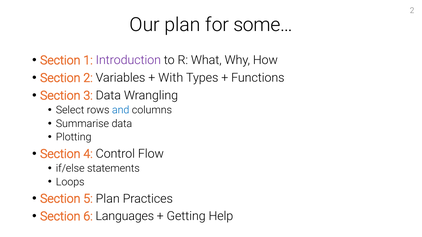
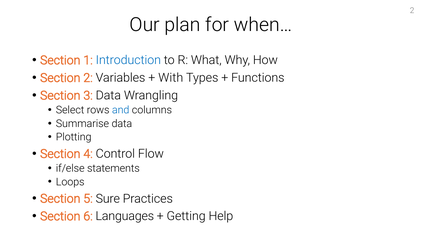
some…: some… -> when…
Introduction colour: purple -> blue
5 Plan: Plan -> Sure
